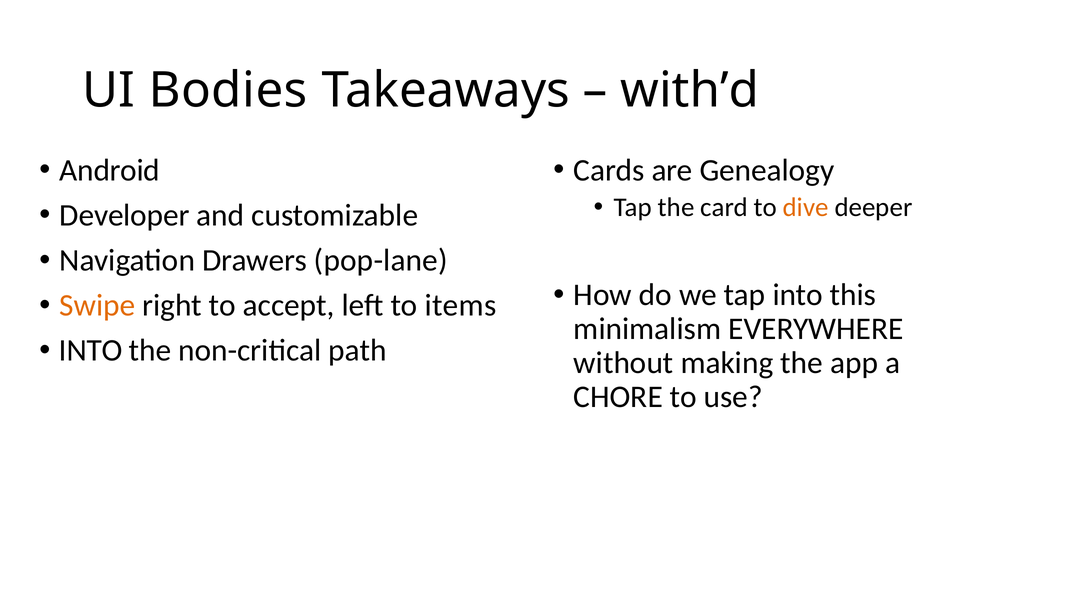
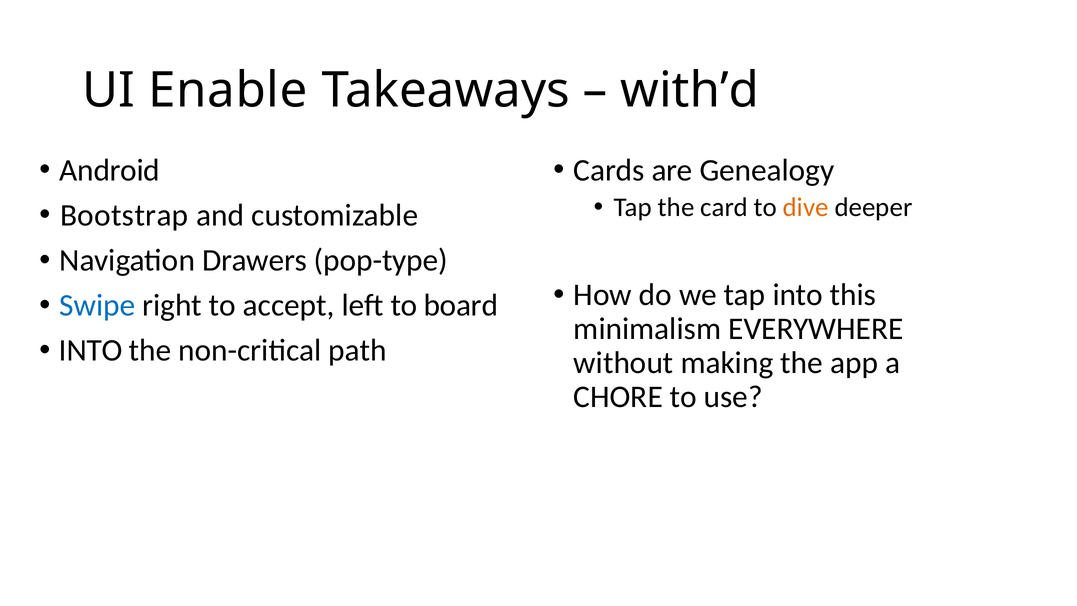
Bodies: Bodies -> Enable
Developer: Developer -> Bootstrap
pop-lane: pop-lane -> pop-type
Swipe colour: orange -> blue
items: items -> board
